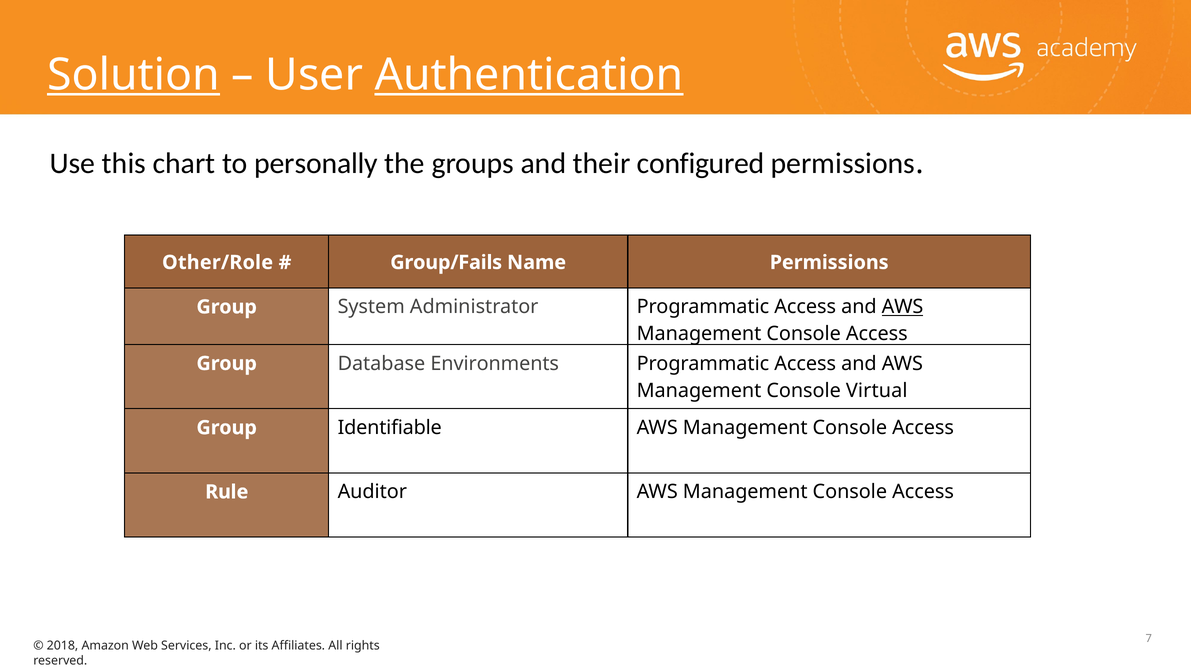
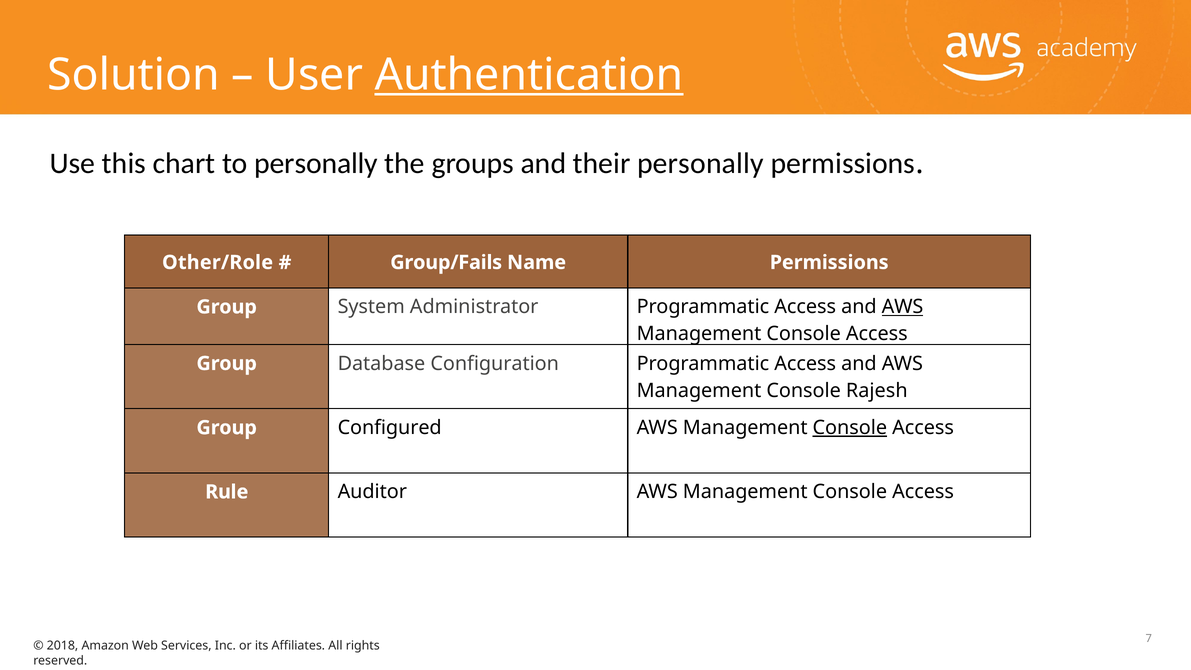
Solution underline: present -> none
their configured: configured -> personally
Environments: Environments -> Configuration
Virtual: Virtual -> Rajesh
Identifiable: Identifiable -> Configured
Console at (850, 428) underline: none -> present
